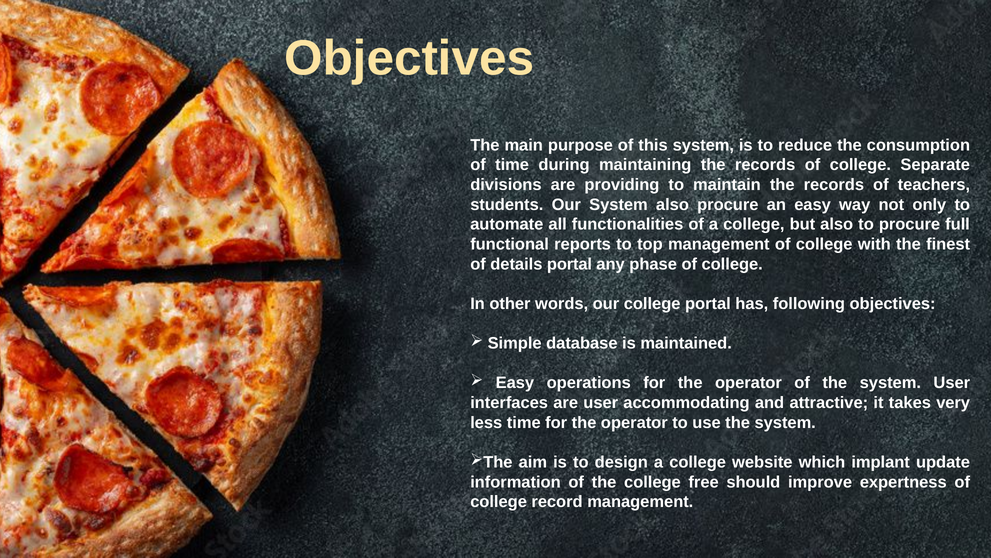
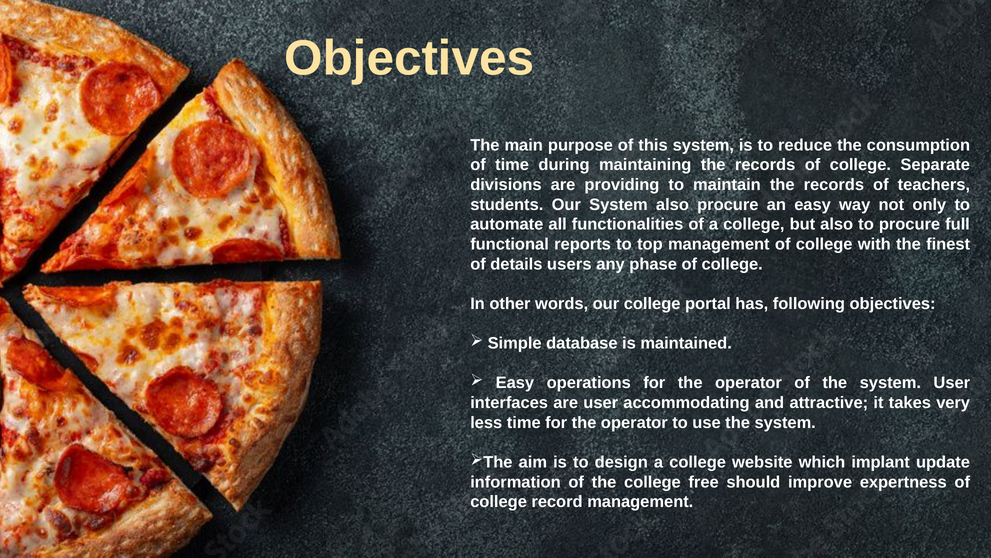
details portal: portal -> users
